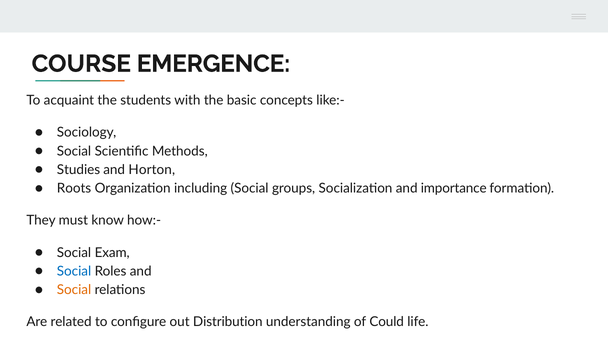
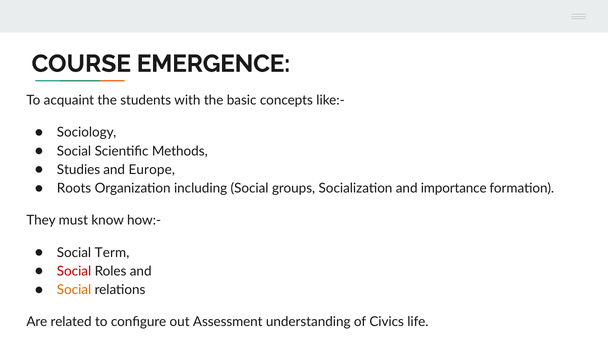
Horton: Horton -> Europe
Exam: Exam -> Term
Social at (74, 271) colour: blue -> red
Distribution: Distribution -> Assessment
Could: Could -> Civics
